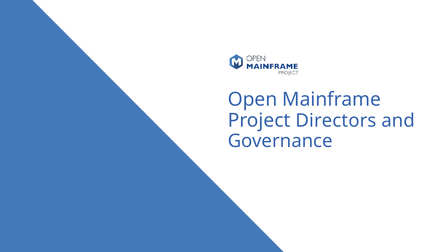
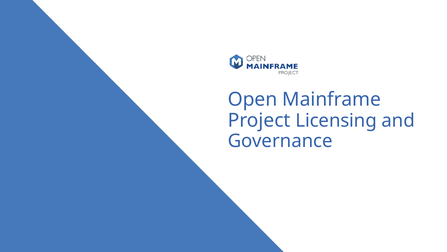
Directors: Directors -> Licensing
